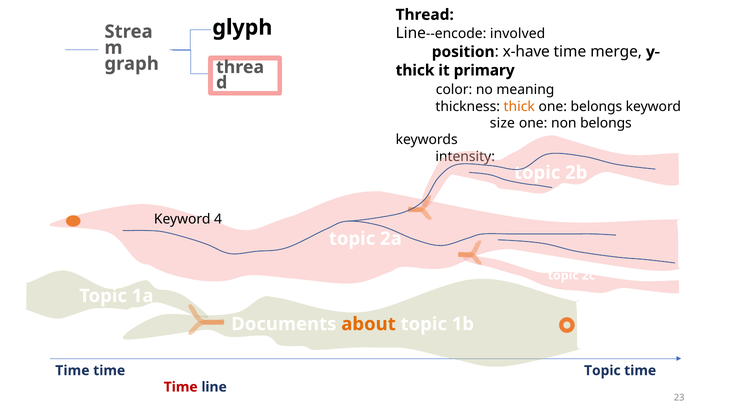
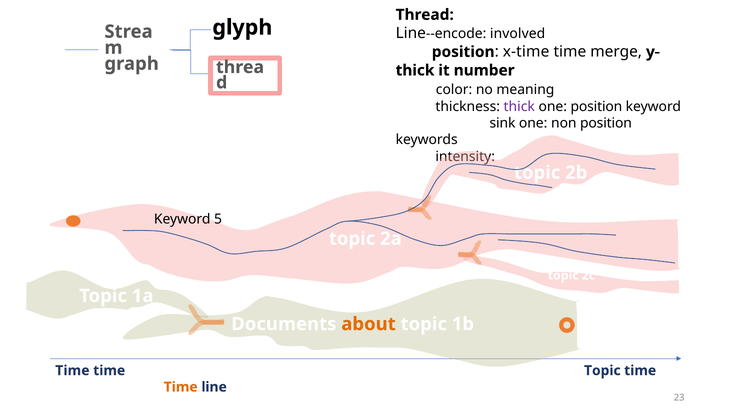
x-have: x-have -> x-time
primary: primary -> number
thick at (519, 106) colour: orange -> purple
one belongs: belongs -> position
size: size -> sink
non belongs: belongs -> position
4: 4 -> 5
Time at (181, 387) colour: red -> orange
